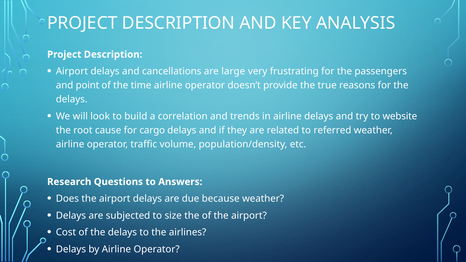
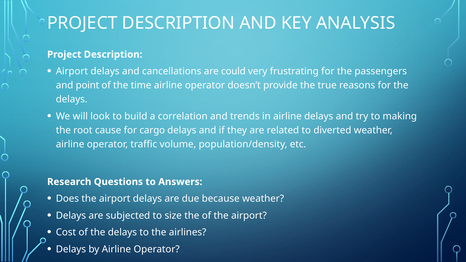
large: large -> could
website: website -> making
referred: referred -> diverted
